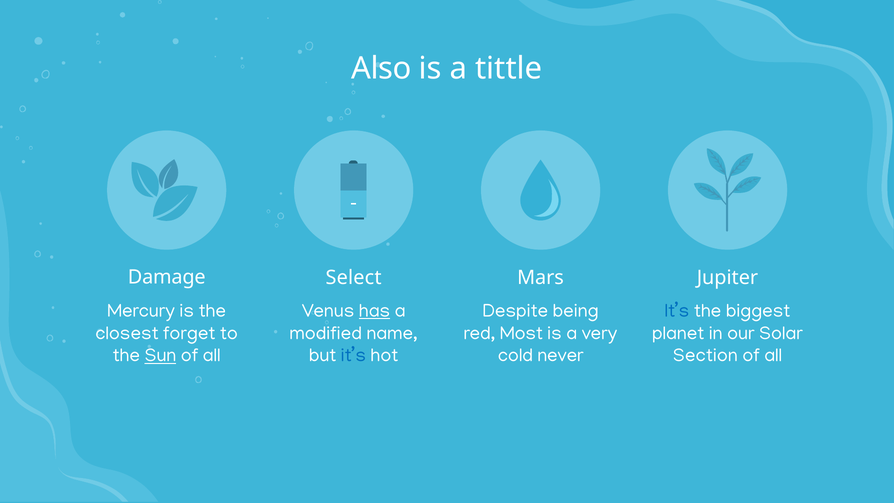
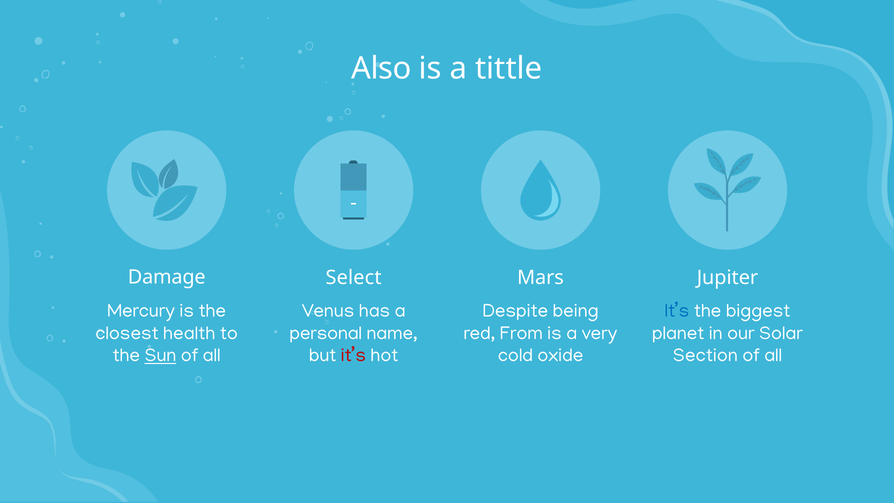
has underline: present -> none
forget: forget -> health
modified: modified -> personal
Most: Most -> From
it’s at (353, 355) colour: blue -> red
never: never -> oxide
